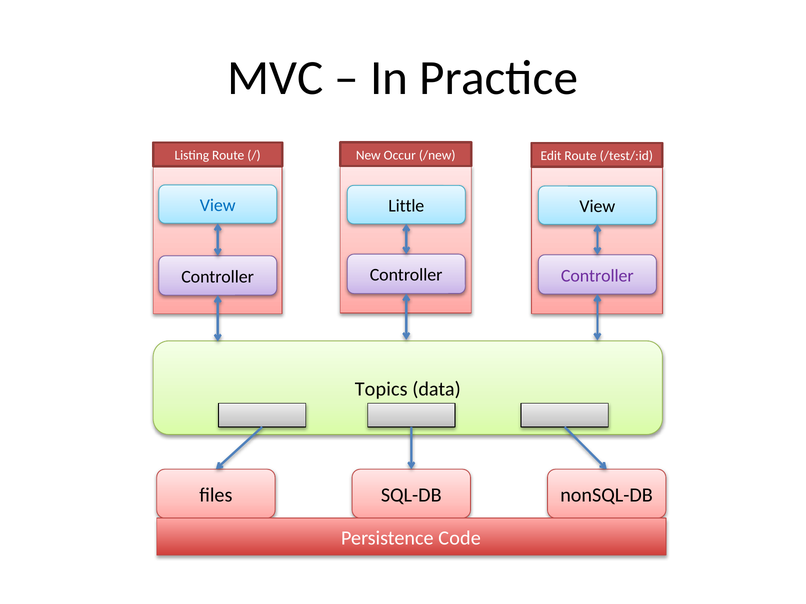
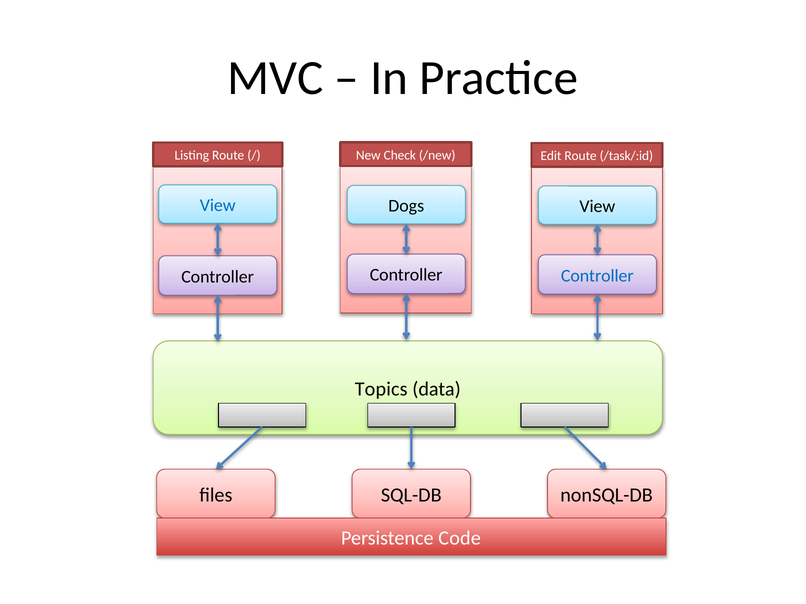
Occur: Occur -> Check
/test/:id: /test/:id -> /task/:id
Little: Little -> Dogs
Controller at (597, 276) colour: purple -> blue
